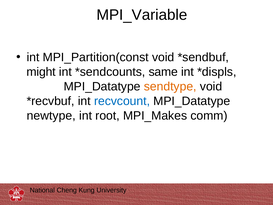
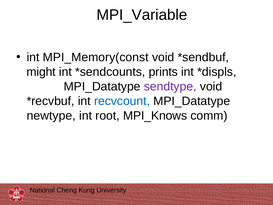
MPI_Partition(const: MPI_Partition(const -> MPI_Memory(const
same: same -> prints
sendtype colour: orange -> purple
MPI_Makes: MPI_Makes -> MPI_Knows
